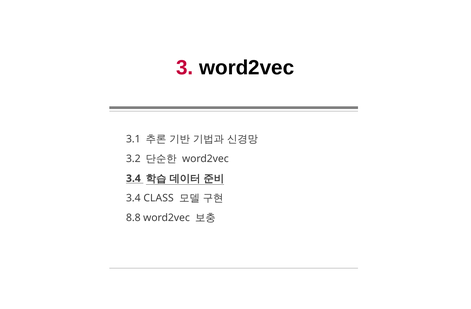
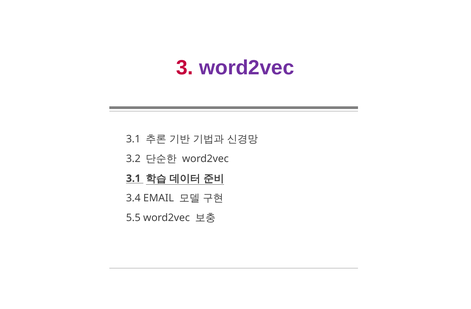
word2vec at (247, 68) colour: black -> purple
3.4 at (133, 179): 3.4 -> 3.1
CLASS: CLASS -> EMAIL
8.8: 8.8 -> 5.5
